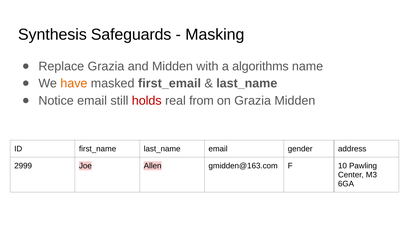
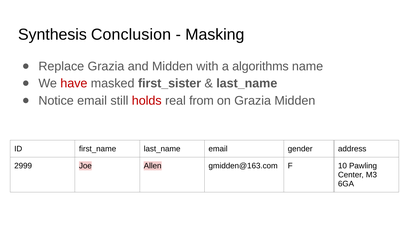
Safeguards: Safeguards -> Conclusion
have colour: orange -> red
first_email: first_email -> first_sister
